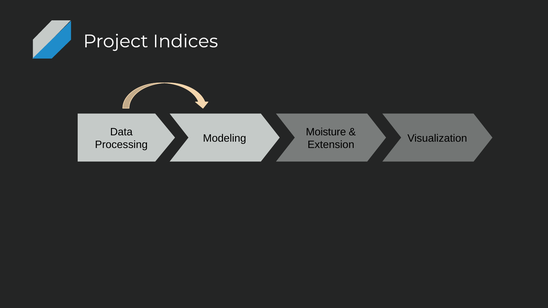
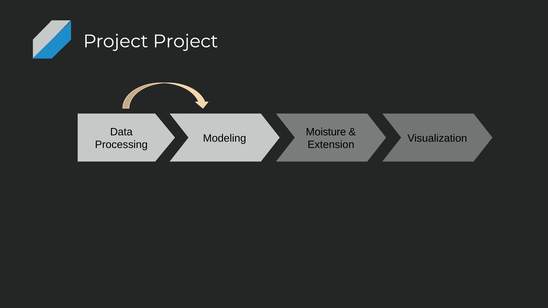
Project Indices: Indices -> Project
